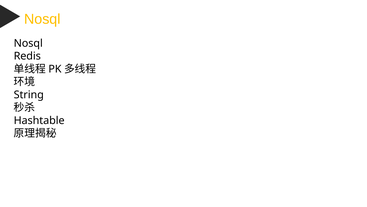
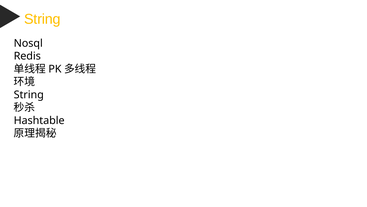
Nosql at (42, 19): Nosql -> String
